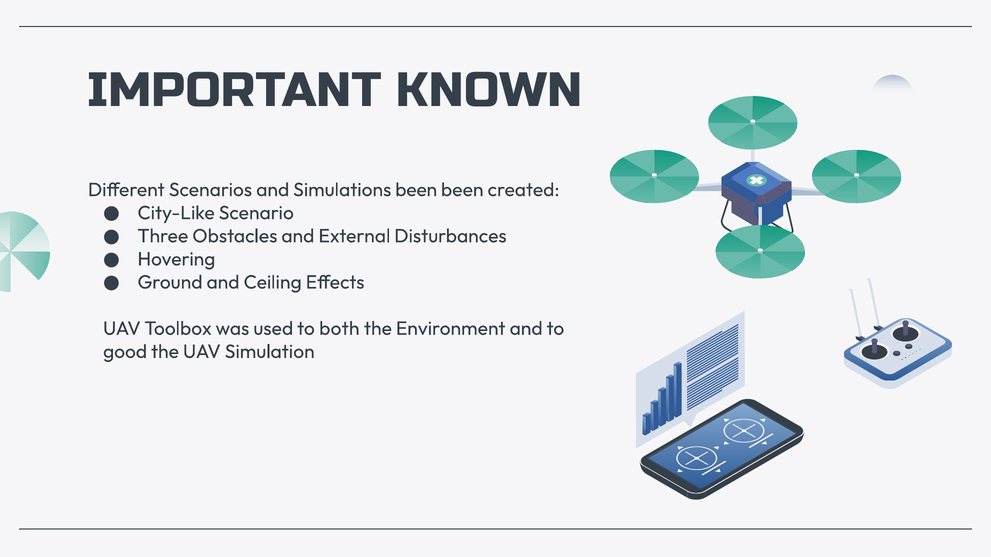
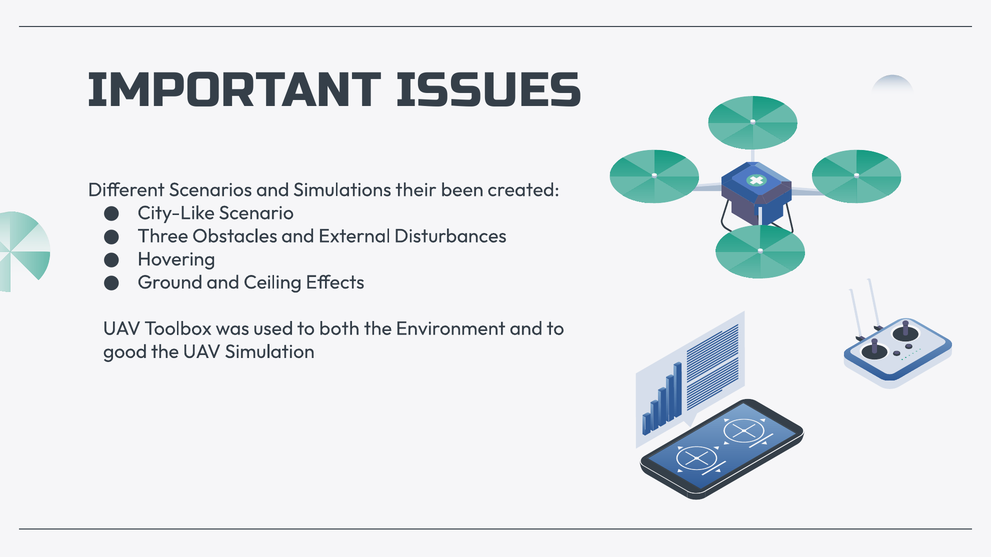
KNOWN: KNOWN -> ISSUES
Simulations been: been -> their
